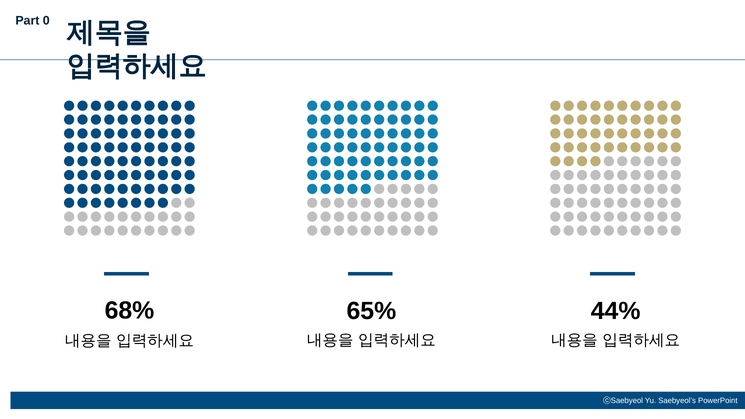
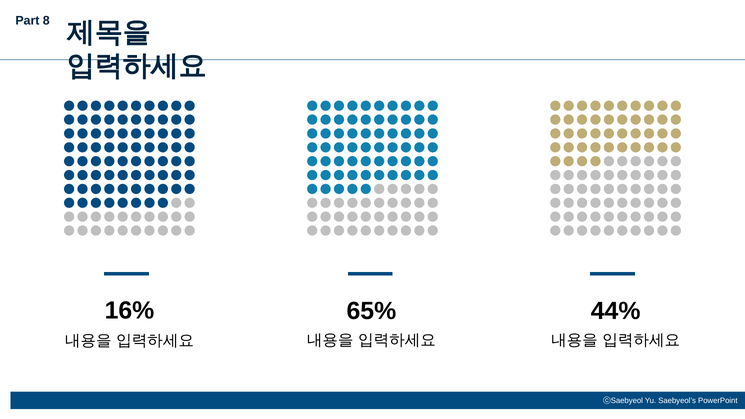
0: 0 -> 8
68%: 68% -> 16%
